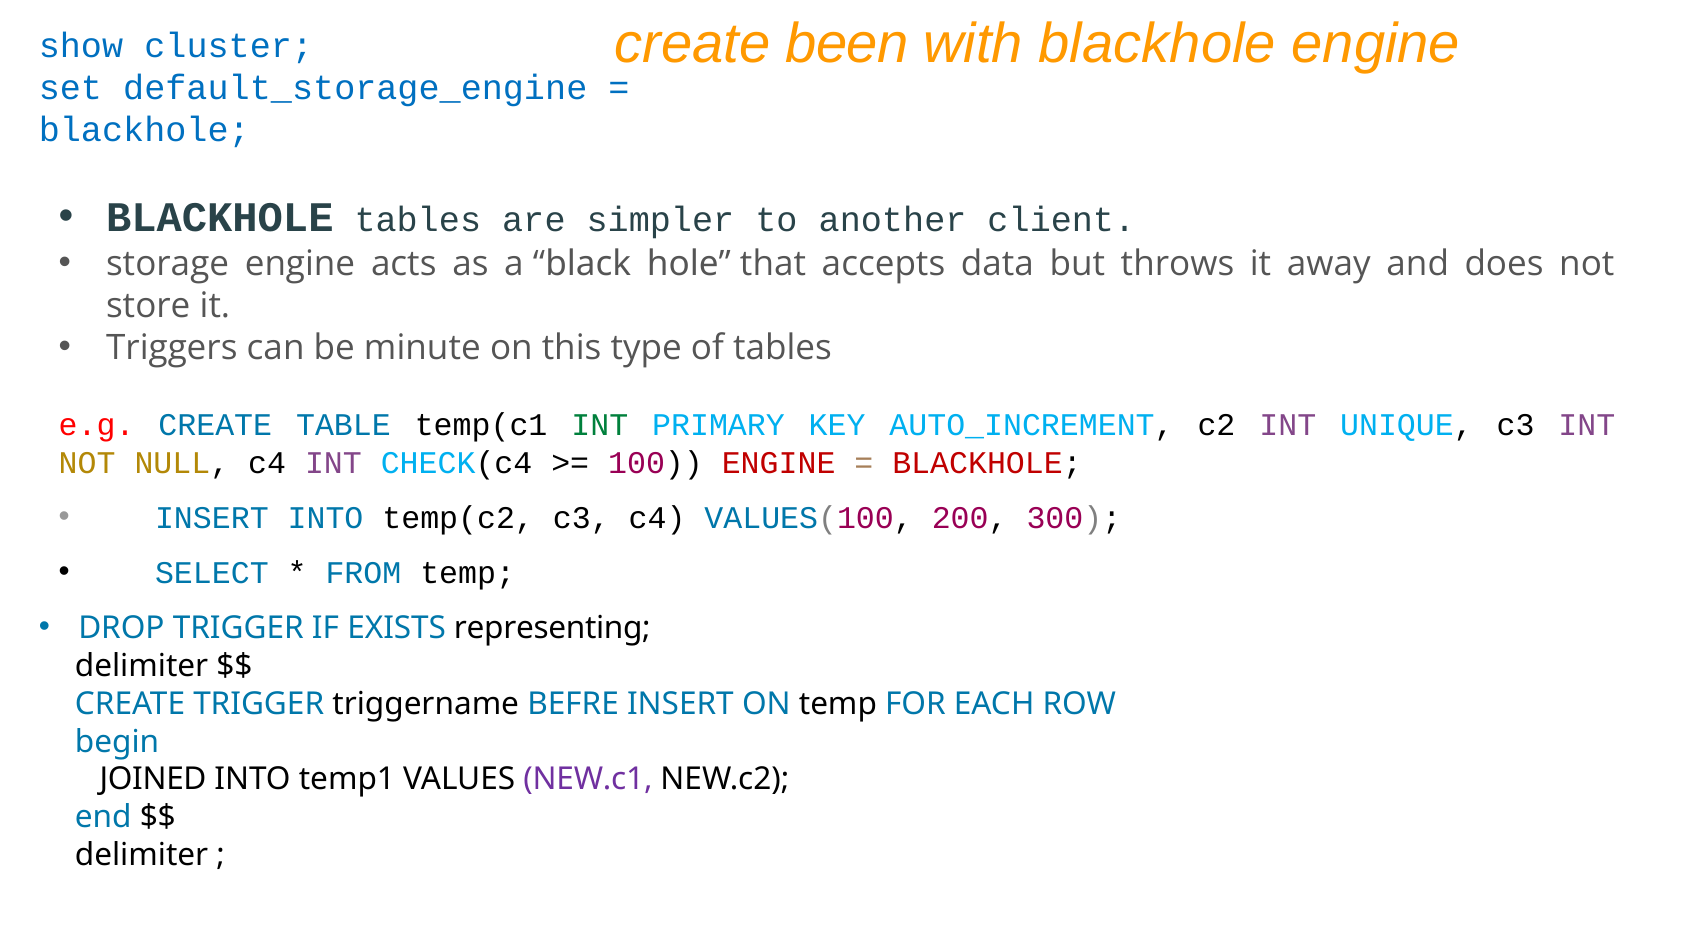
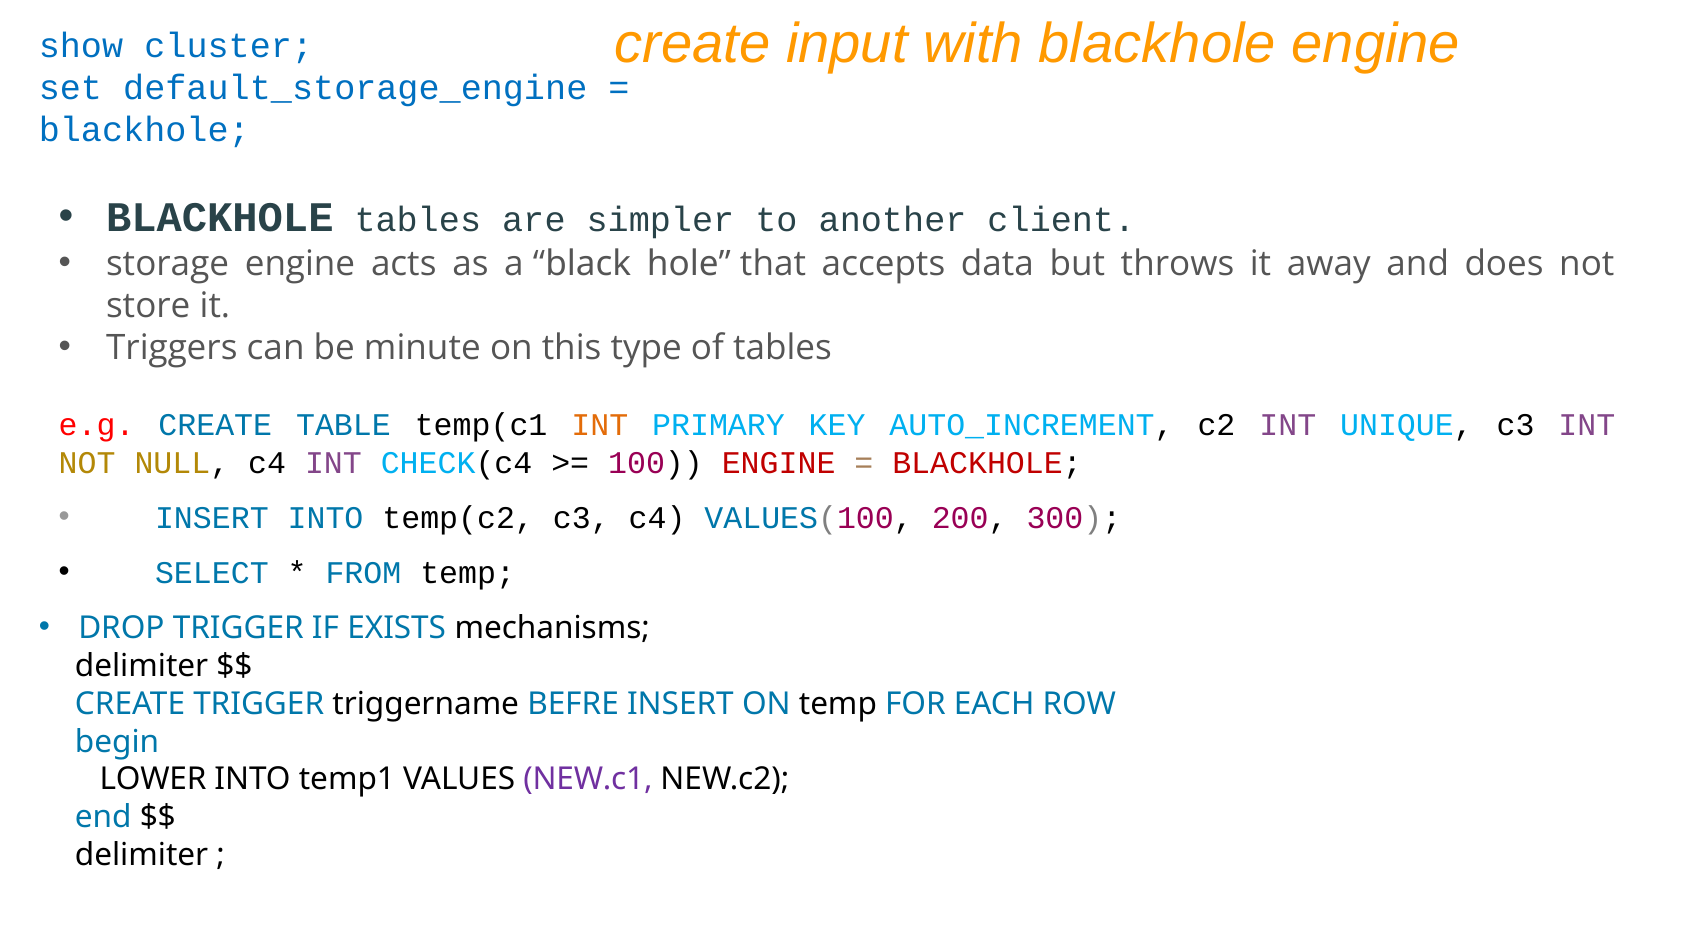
been: been -> input
INT at (600, 426) colour: green -> orange
representing: representing -> mechanisms
JOINED: JOINED -> LOWER
